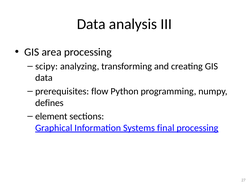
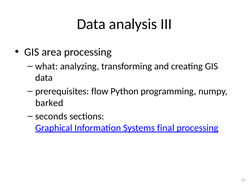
scipy: scipy -> what
defines: defines -> barked
element: element -> seconds
